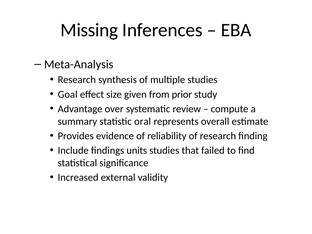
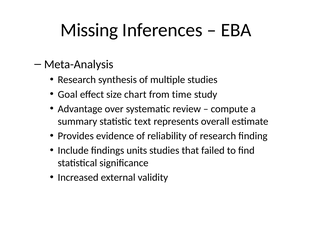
given: given -> chart
prior: prior -> time
oral: oral -> text
